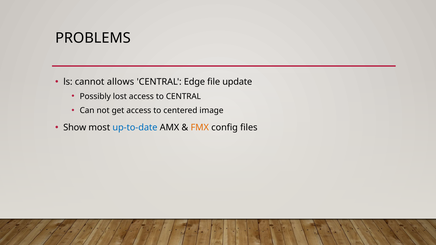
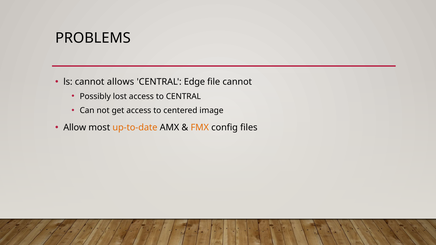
file update: update -> cannot
Show: Show -> Allow
up-to-date colour: blue -> orange
